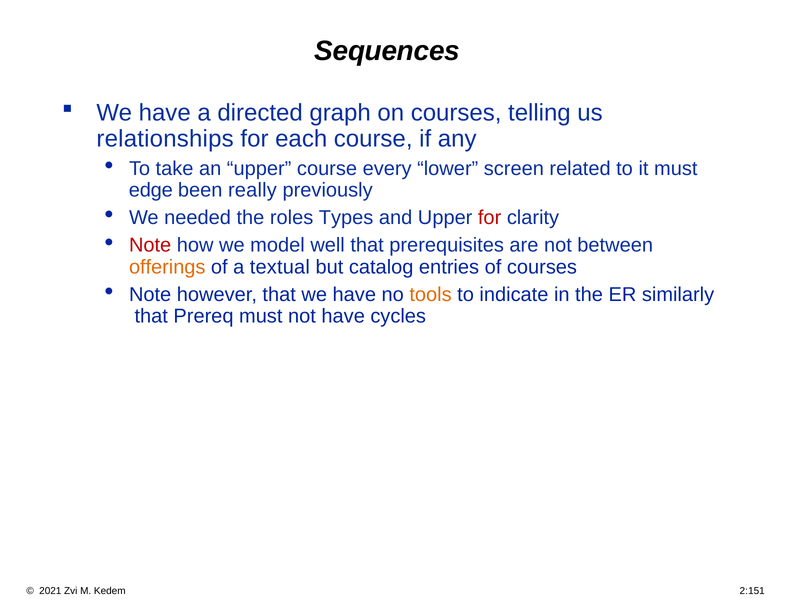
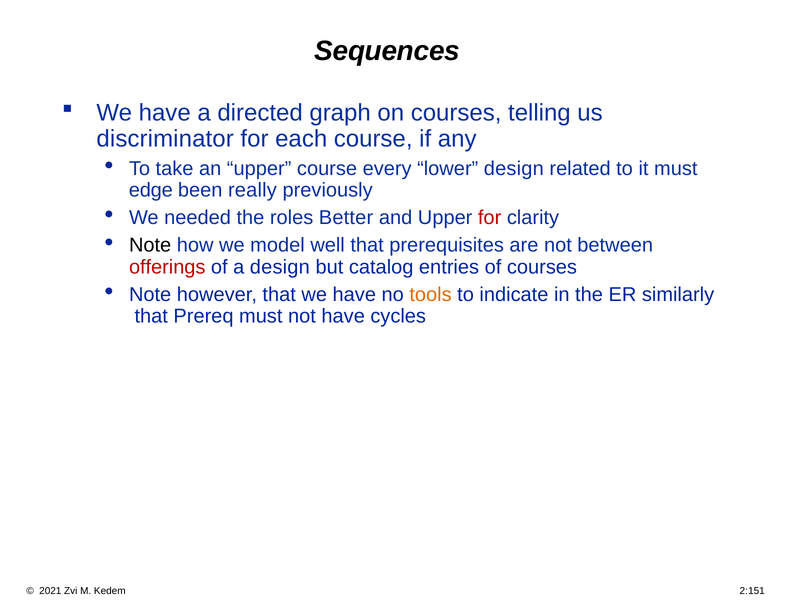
relationships: relationships -> discriminator
lower screen: screen -> design
Types: Types -> Better
Note at (150, 245) colour: red -> black
offerings colour: orange -> red
a textual: textual -> design
